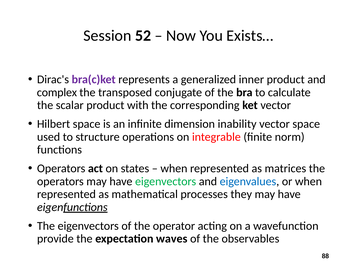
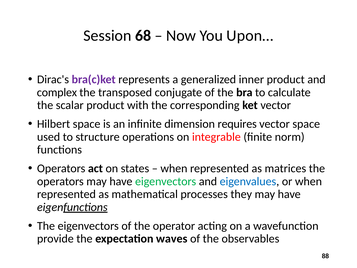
52: 52 -> 68
Exists…: Exists… -> Upon…
inability: inability -> requires
